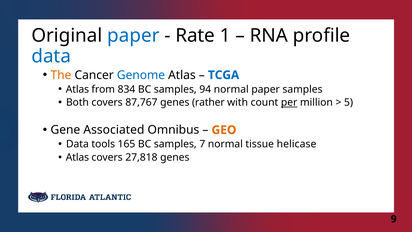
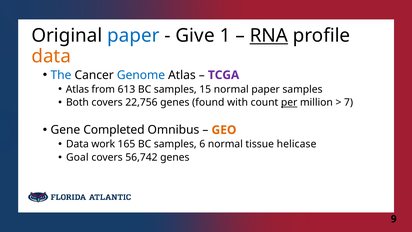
Rate: Rate -> Give
RNA underline: none -> present
data at (51, 56) colour: blue -> orange
The colour: orange -> blue
TCGA colour: blue -> purple
834: 834 -> 613
94: 94 -> 15
87,767: 87,767 -> 22,756
rather: rather -> found
5: 5 -> 7
Associated: Associated -> Completed
tools: tools -> work
7: 7 -> 6
Atlas at (77, 157): Atlas -> Goal
27,818: 27,818 -> 56,742
